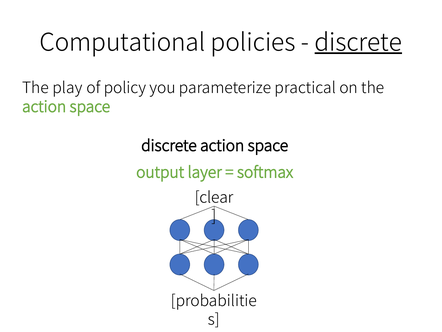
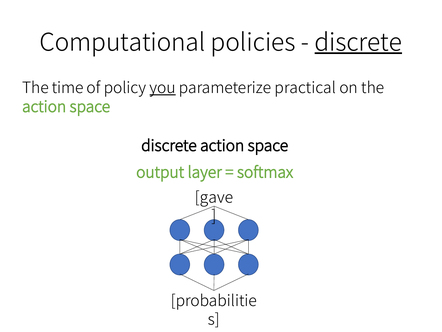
play: play -> time
you underline: none -> present
clear: clear -> gave
